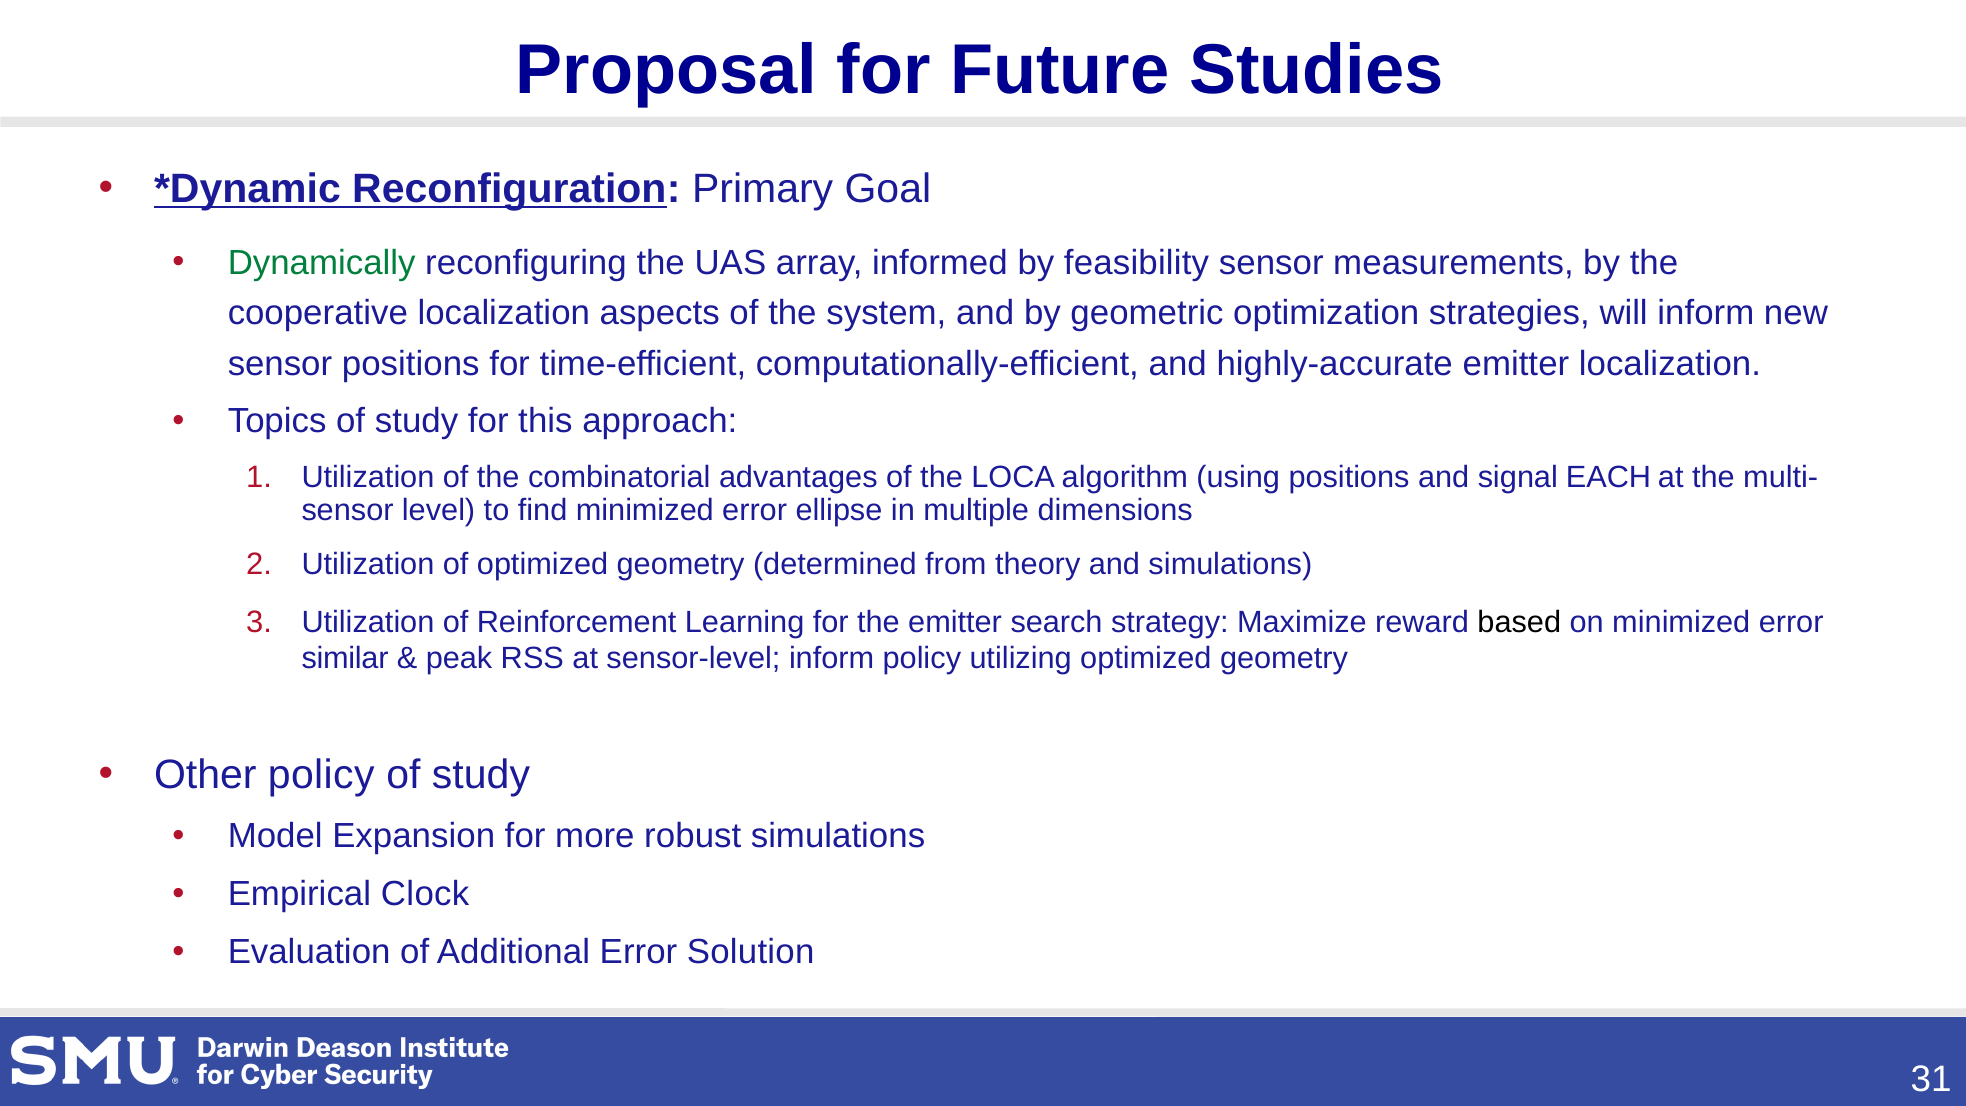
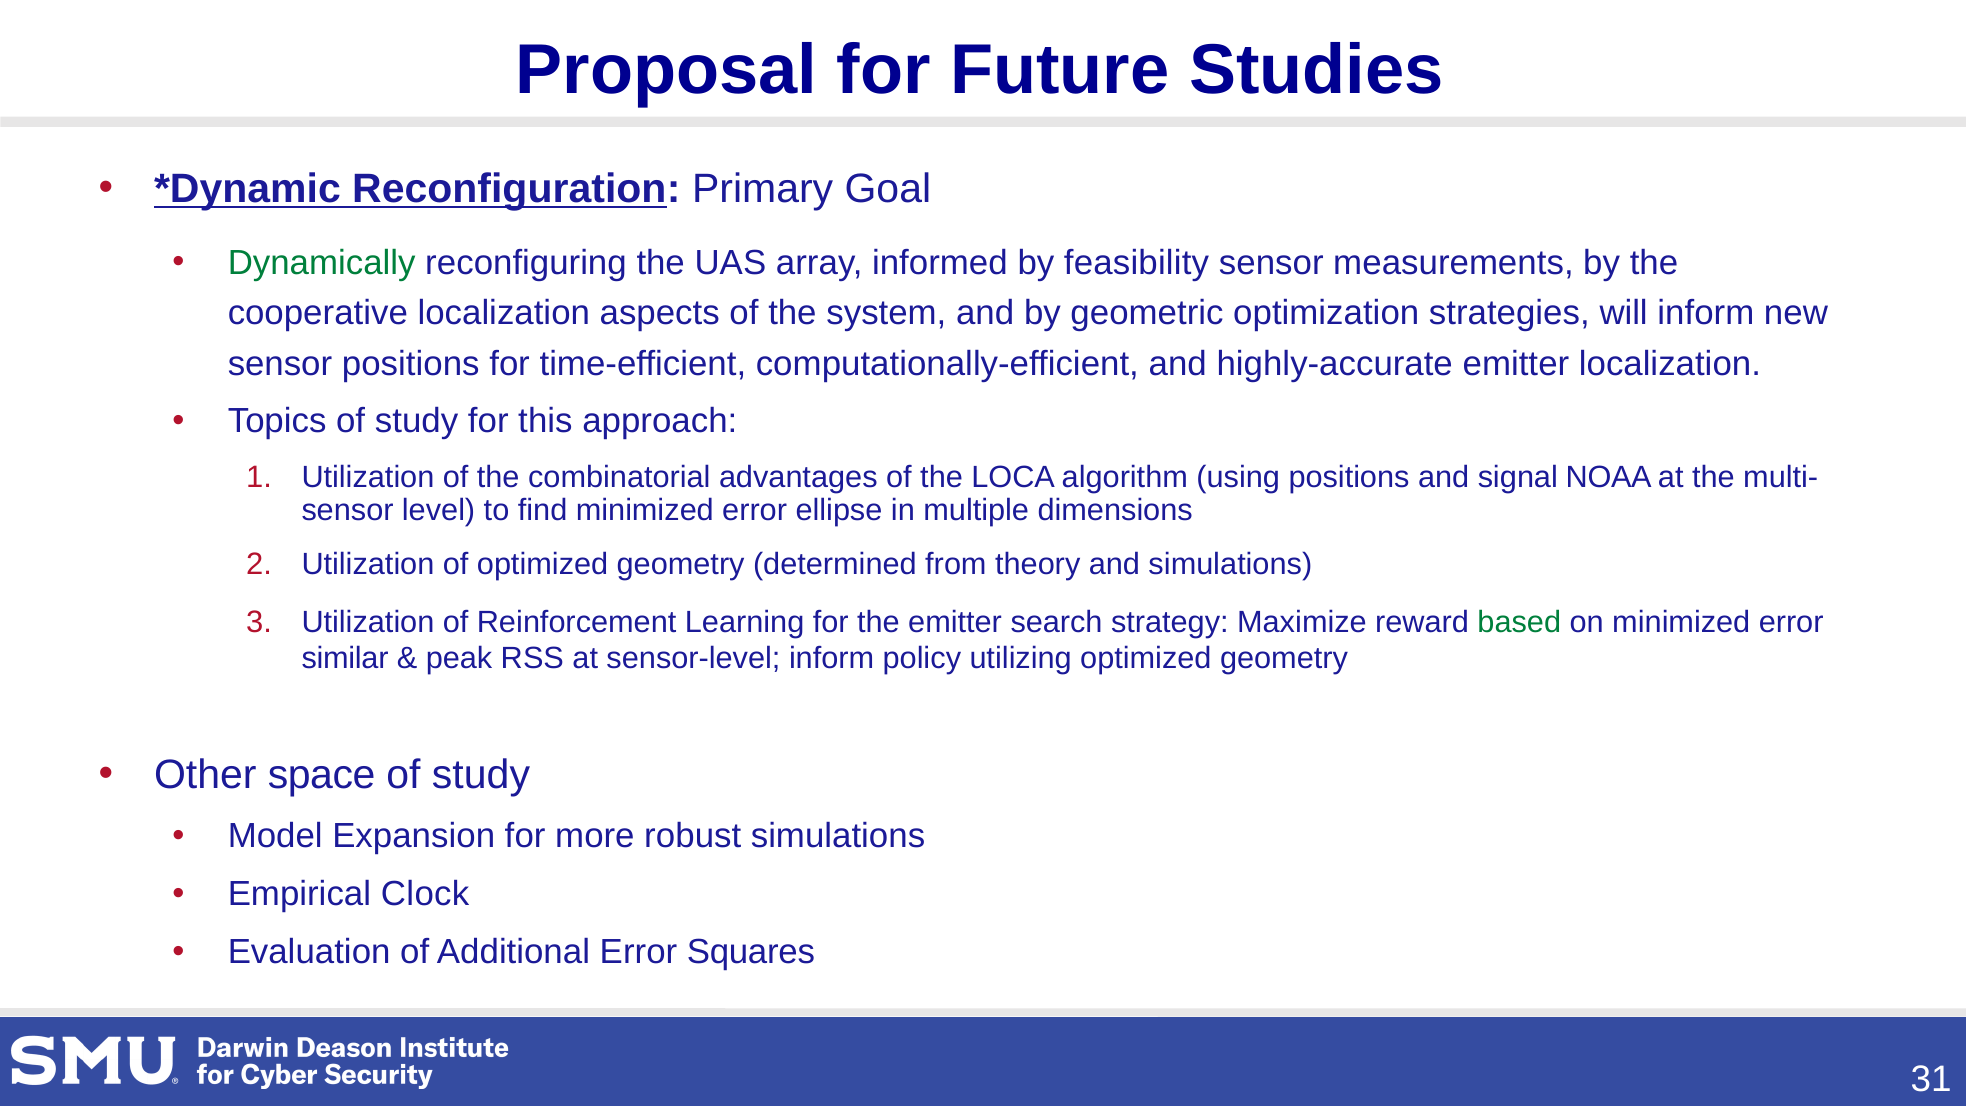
EACH: EACH -> NOAA
based colour: black -> green
Other policy: policy -> space
Solution: Solution -> Squares
